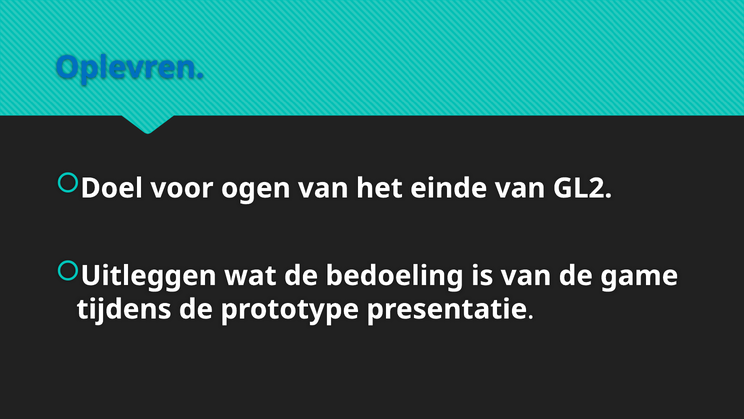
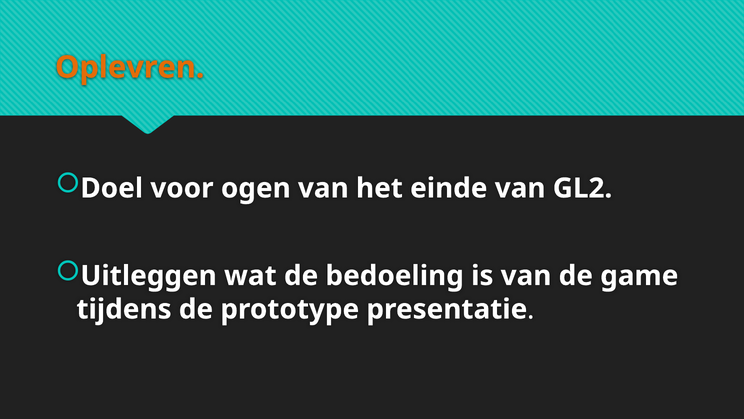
Oplevren colour: blue -> orange
